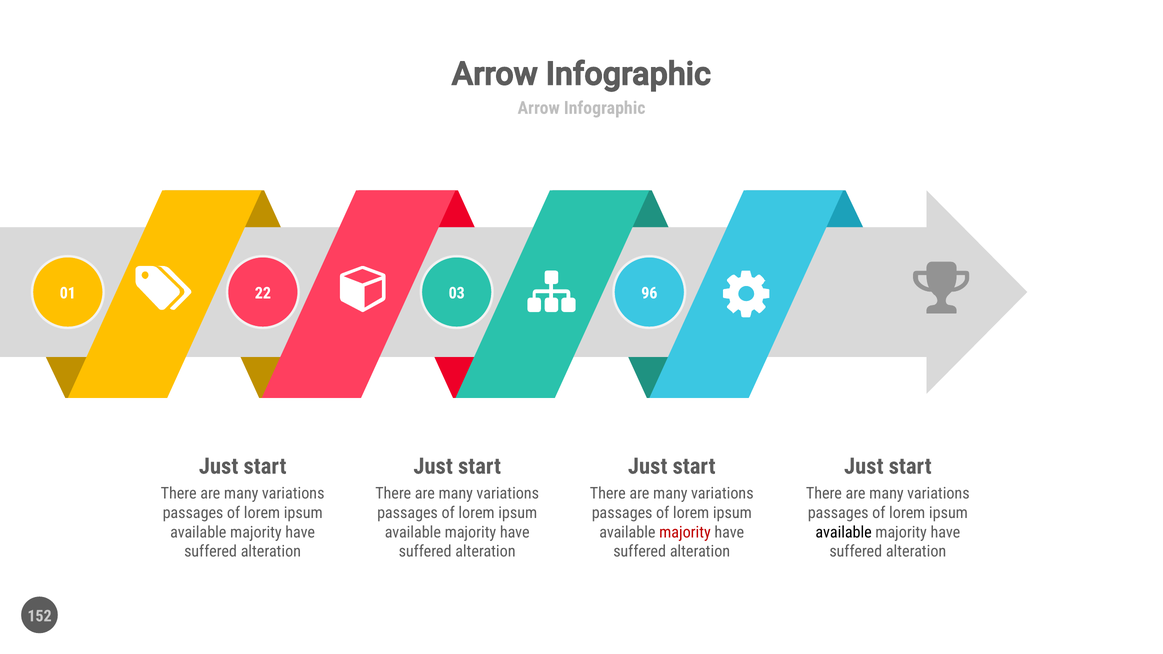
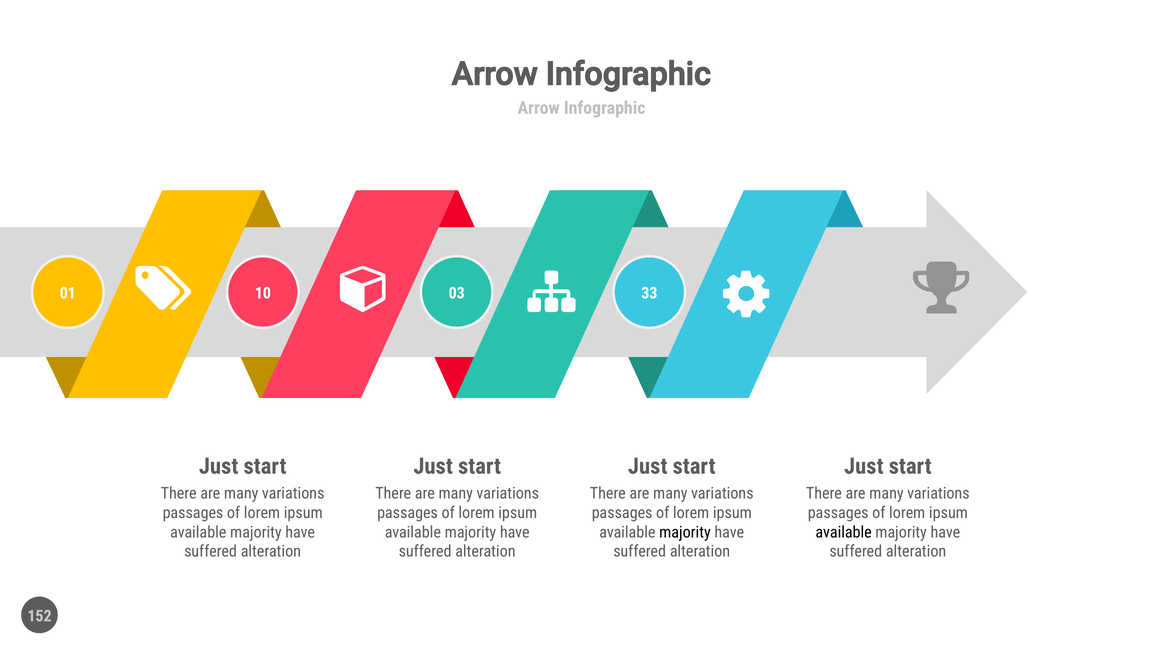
22: 22 -> 10
96: 96 -> 33
majority at (685, 532) colour: red -> black
